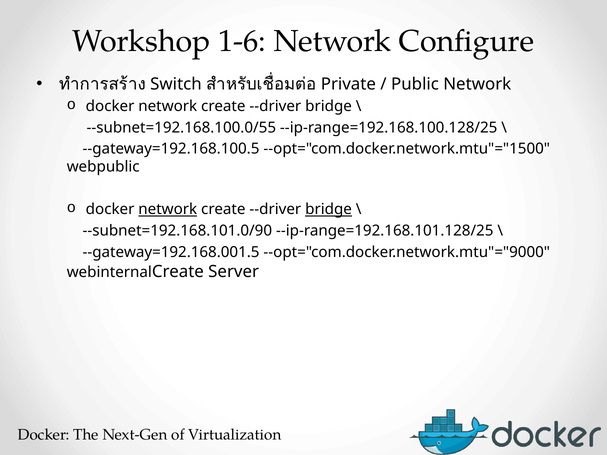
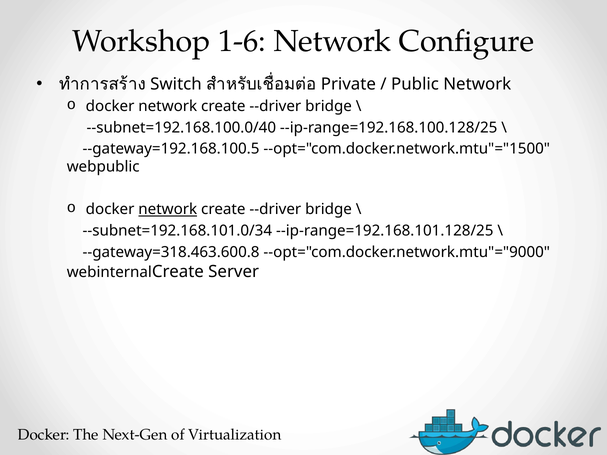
--subnet=192.168.100.0/55: --subnet=192.168.100.0/55 -> --subnet=192.168.100.0/40
bridge at (329, 210) underline: present -> none
--subnet=192.168.101.0/90: --subnet=192.168.101.0/90 -> --subnet=192.168.101.0/34
--gateway=192.168.001.5: --gateway=192.168.001.5 -> --gateway=318.463.600.8
